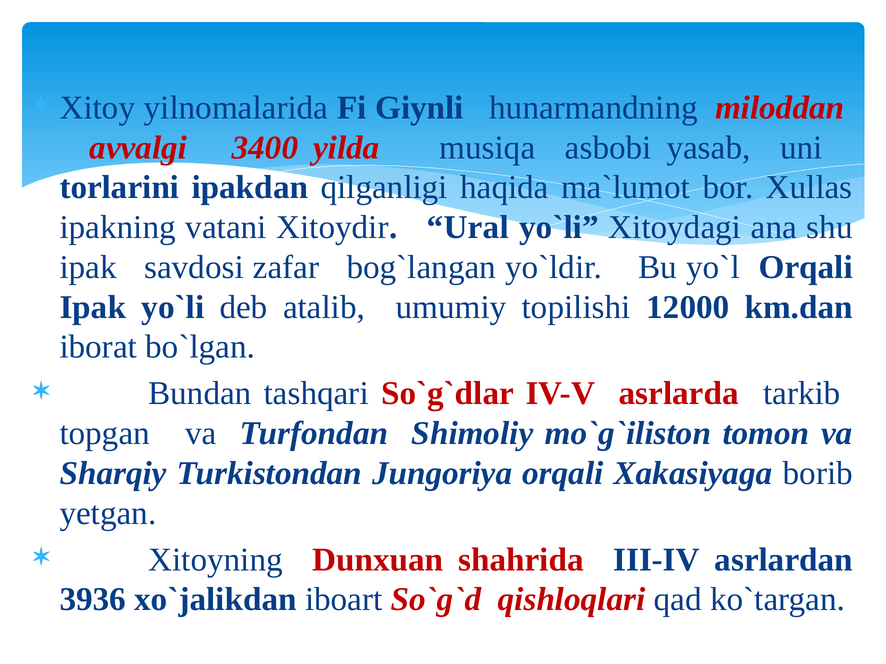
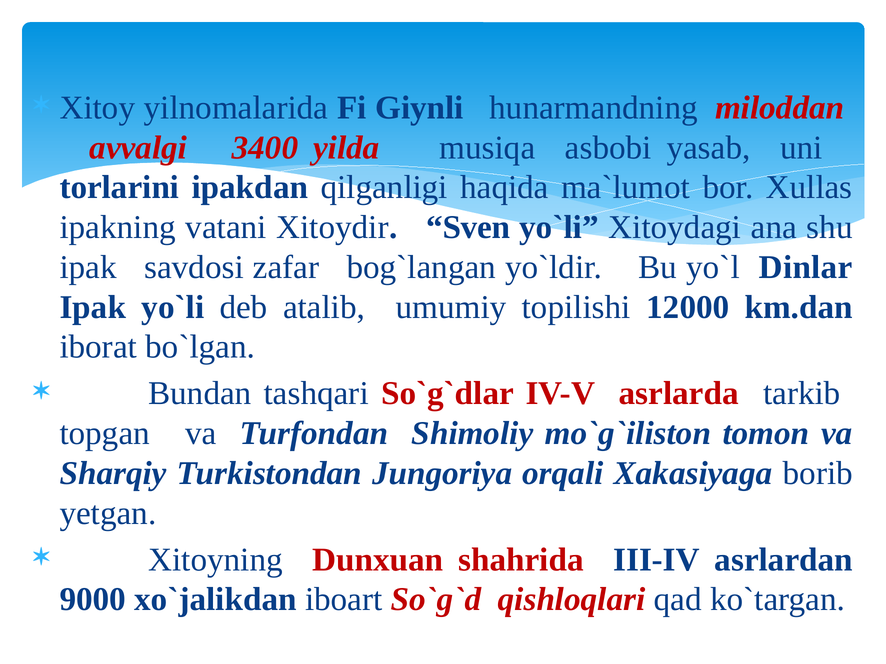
Ural: Ural -> Sven
Orqali at (806, 267): Orqali -> Dinlar
3936: 3936 -> 9000
